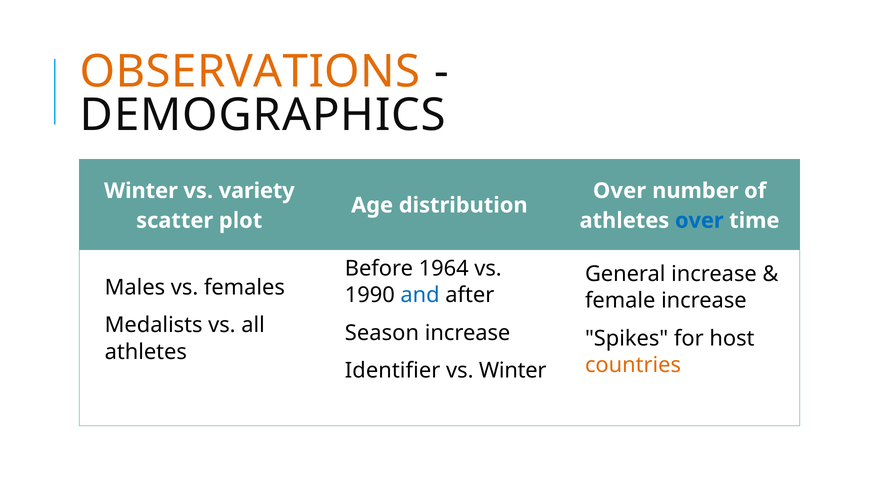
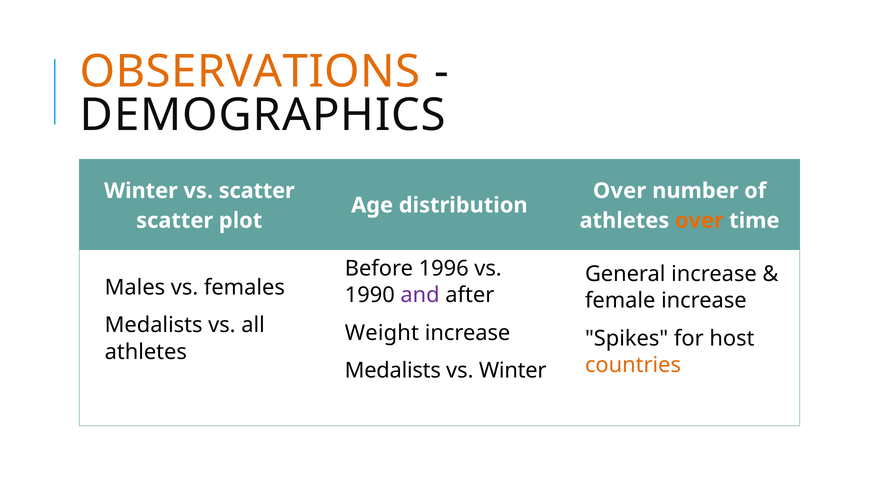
vs variety: variety -> scatter
over at (699, 221) colour: blue -> orange
1964: 1964 -> 1996
and colour: blue -> purple
Season: Season -> Weight
Identifier at (393, 371): Identifier -> Medalists
